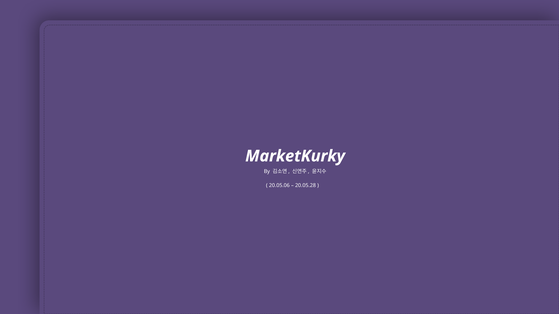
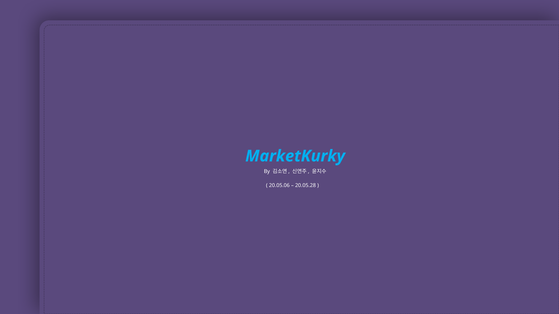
MarketKurky colour: white -> light blue
